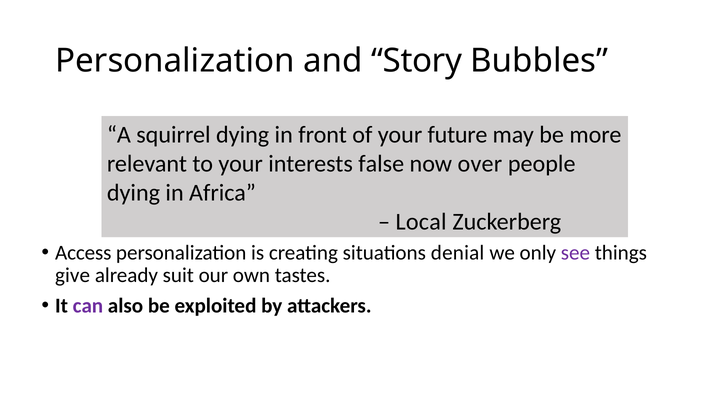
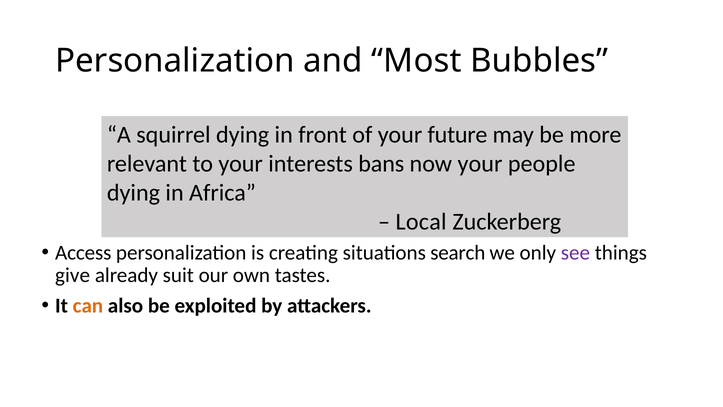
Story: Story -> Most
false: false -> bans
now over: over -> your
denial: denial -> search
can colour: purple -> orange
